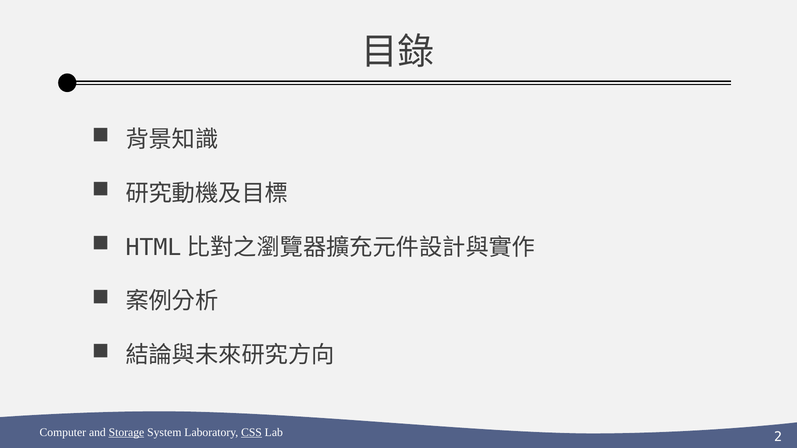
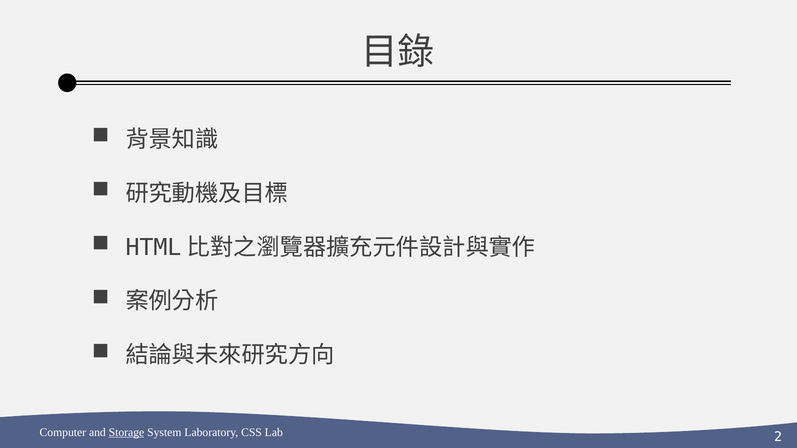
CSS underline: present -> none
